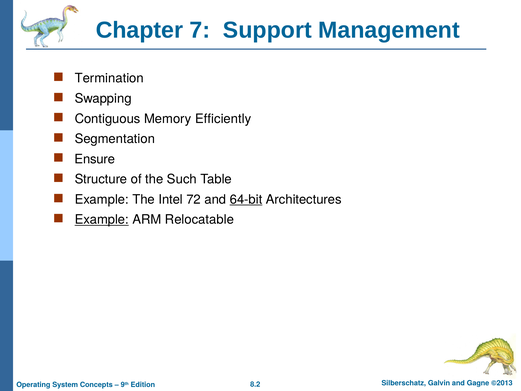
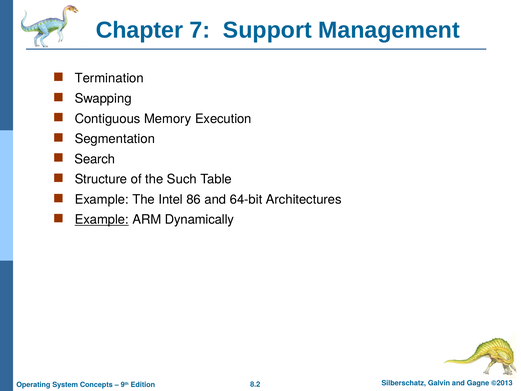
Efficiently: Efficiently -> Execution
Ensure: Ensure -> Search
72: 72 -> 86
64-bit underline: present -> none
Relocatable: Relocatable -> Dynamically
